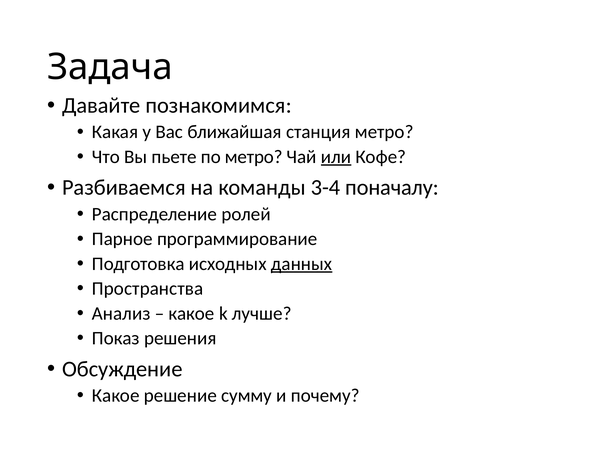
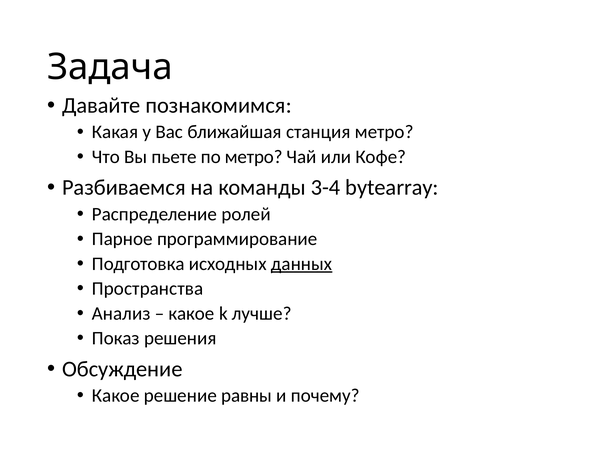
или underline: present -> none
поначалу: поначалу -> bytearray
сумму: сумму -> равны
